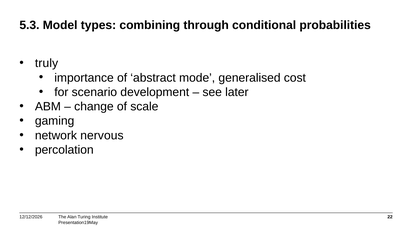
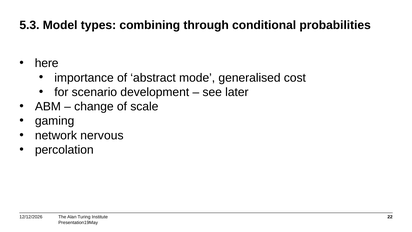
truly: truly -> here
